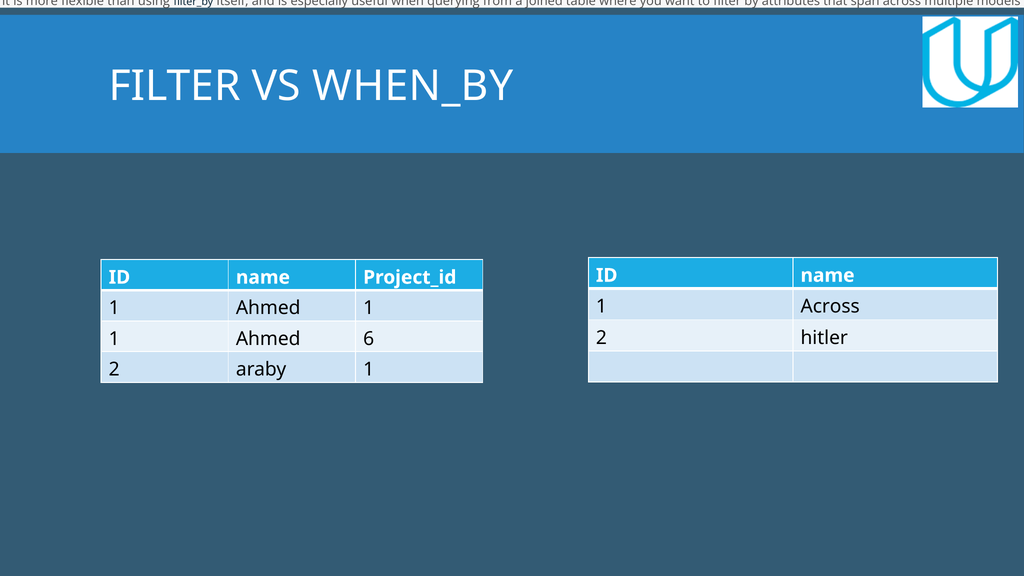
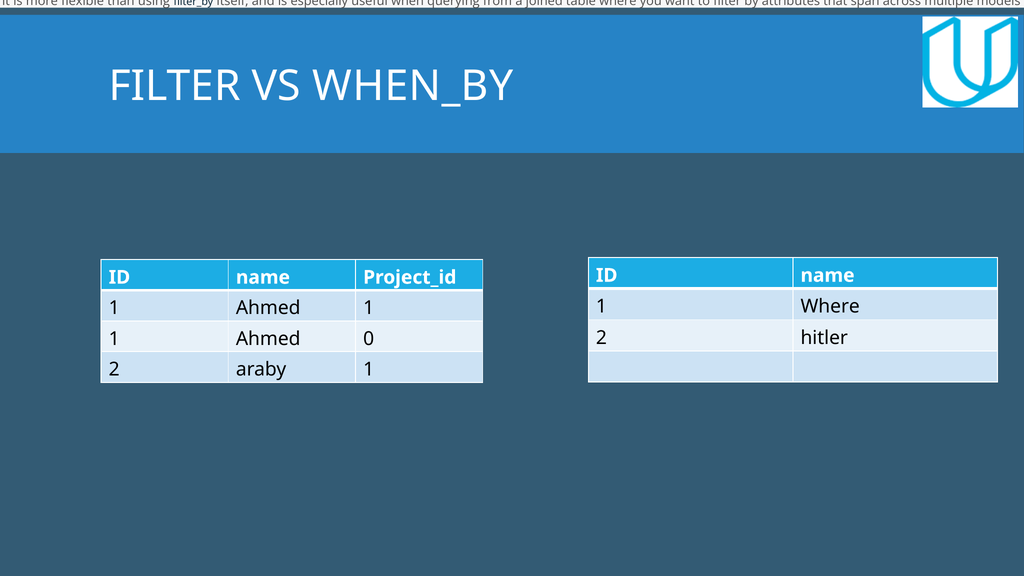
1 Across: Across -> Where
6: 6 -> 0
